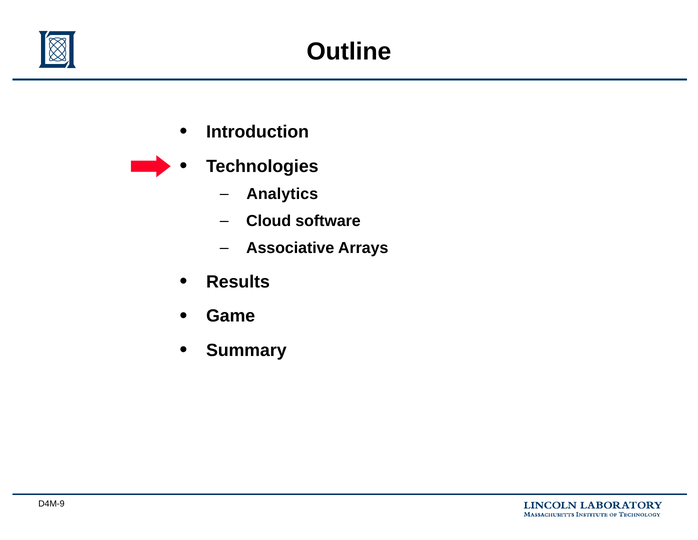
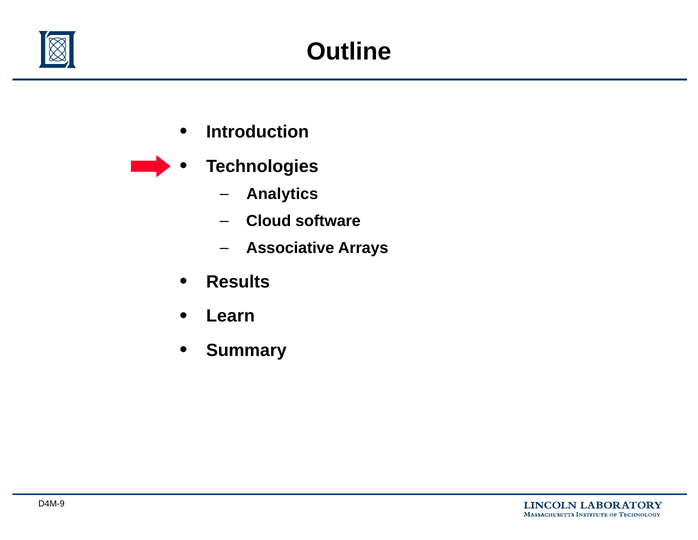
Game: Game -> Learn
